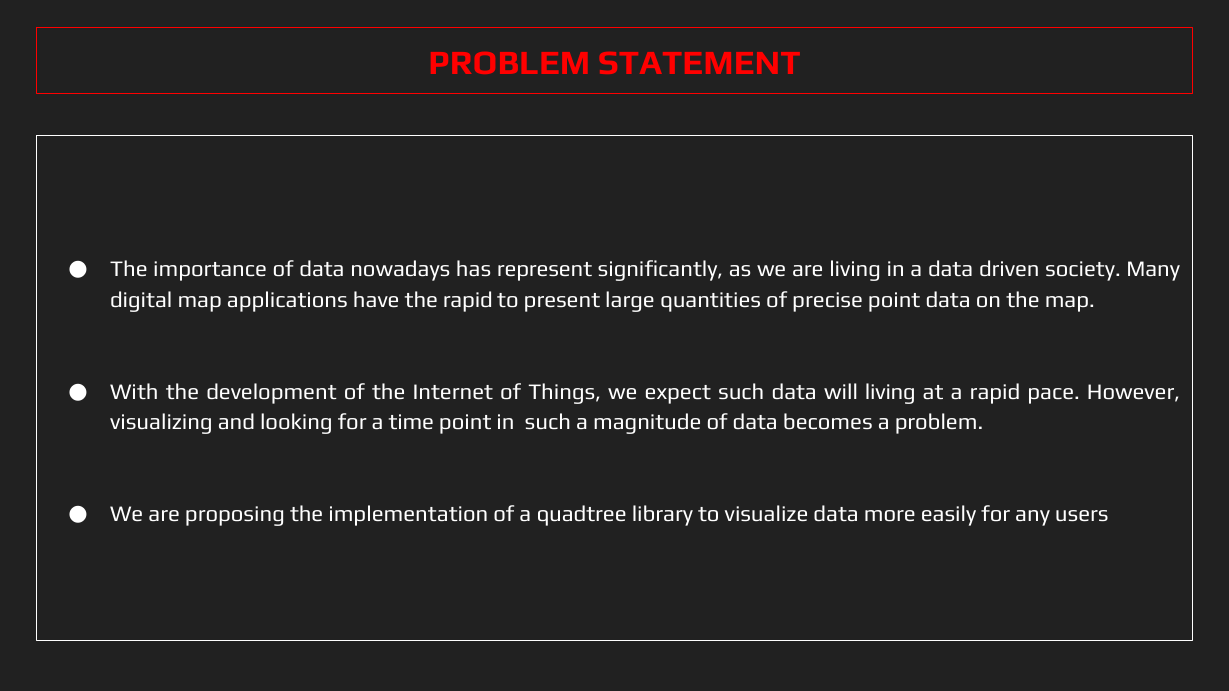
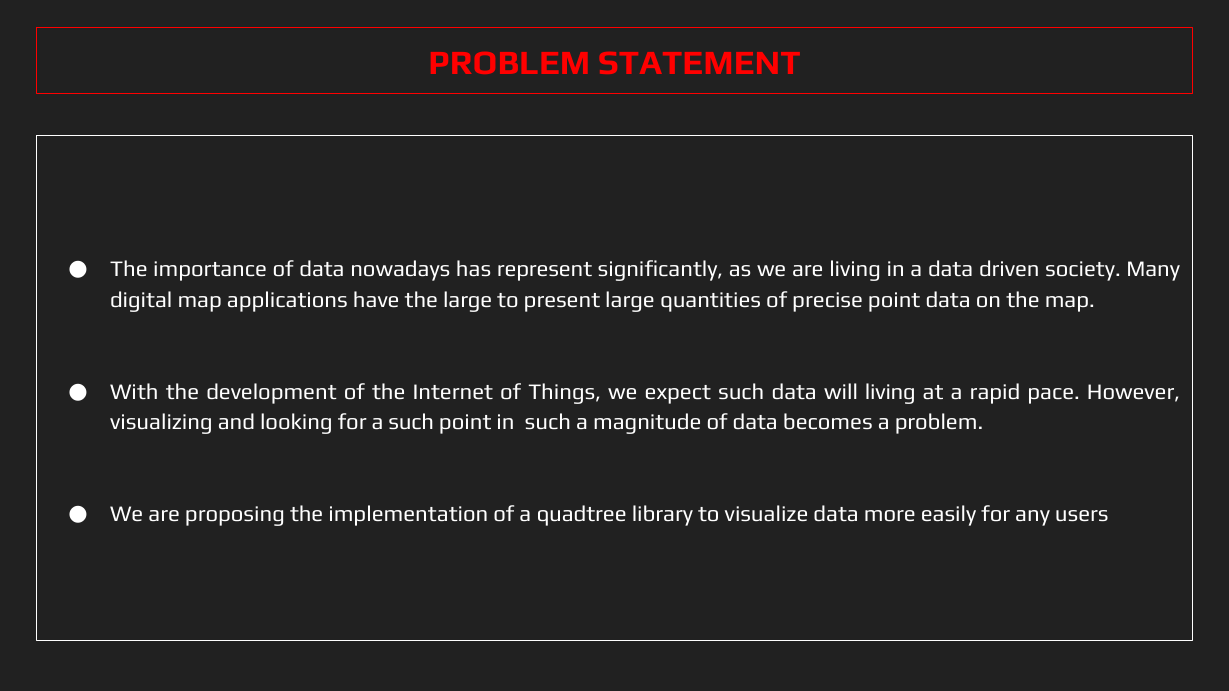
the rapid: rapid -> large
a time: time -> such
